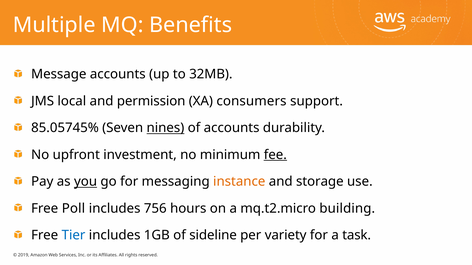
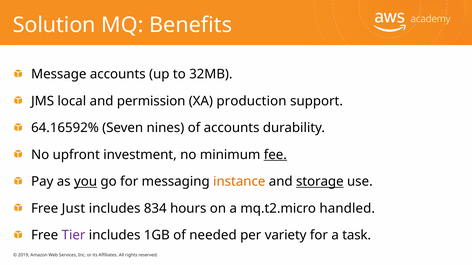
Multiple: Multiple -> Solution
consumers: consumers -> production
85.05745%: 85.05745% -> 64.16592%
nines underline: present -> none
storage underline: none -> present
Poll: Poll -> Just
756: 756 -> 834
building: building -> handled
Tier colour: blue -> purple
sideline: sideline -> needed
